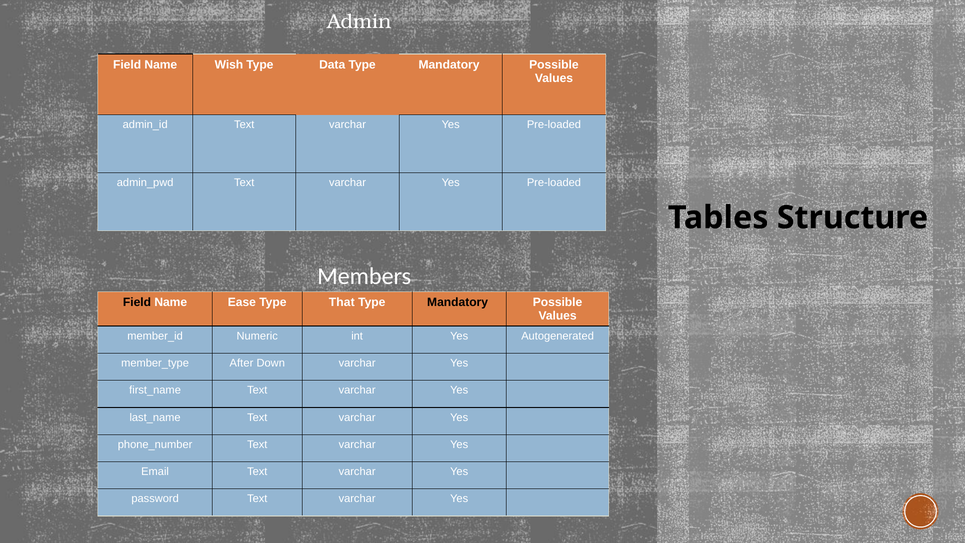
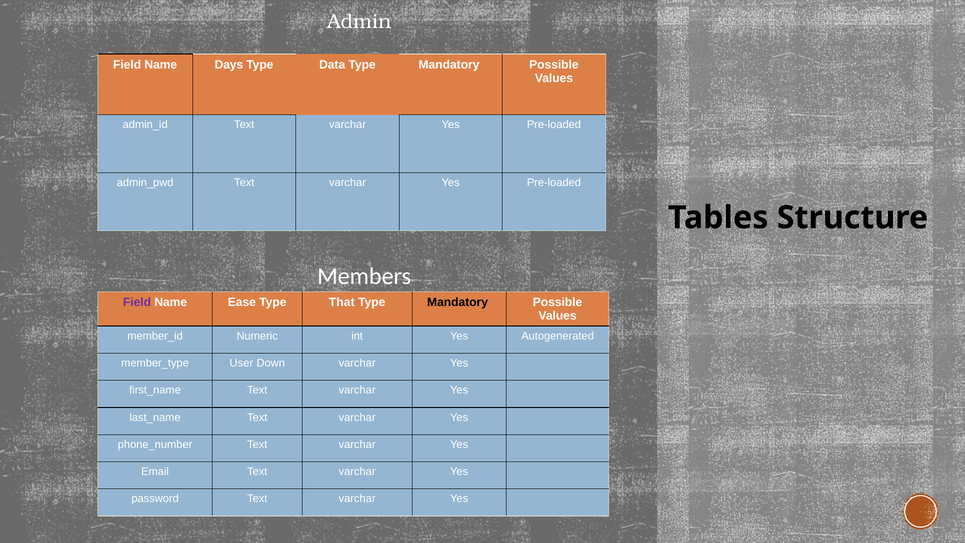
Wish: Wish -> Days
Field at (137, 302) colour: black -> purple
After: After -> User
